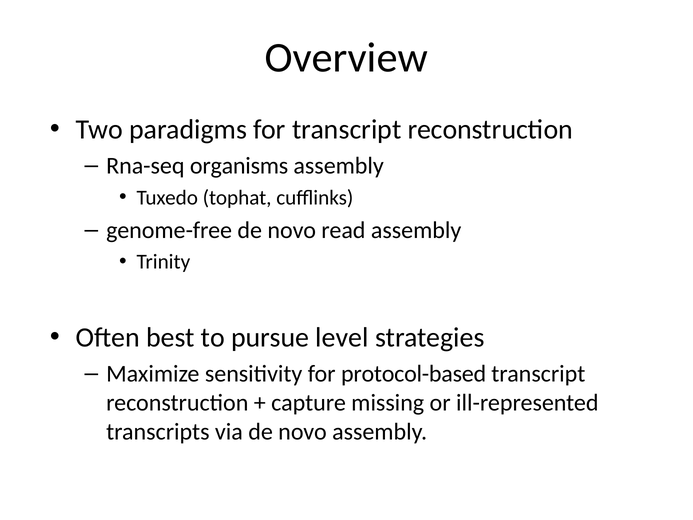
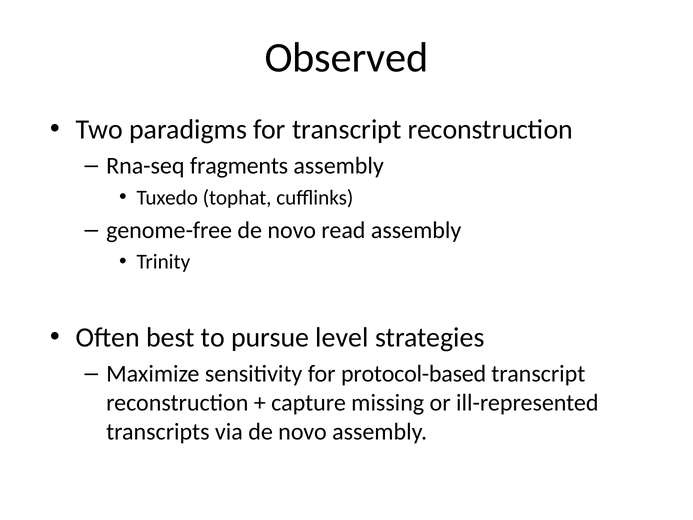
Overview: Overview -> Observed
organisms: organisms -> fragments
